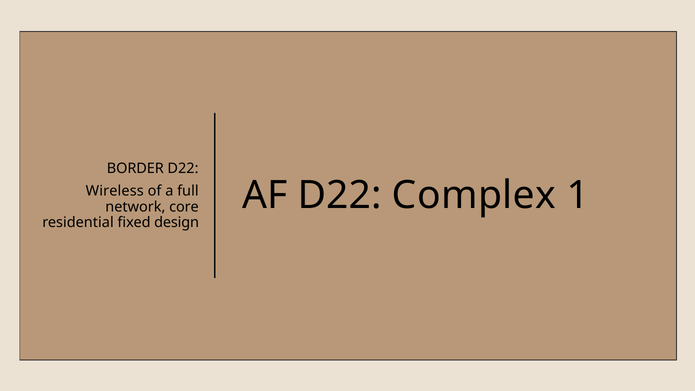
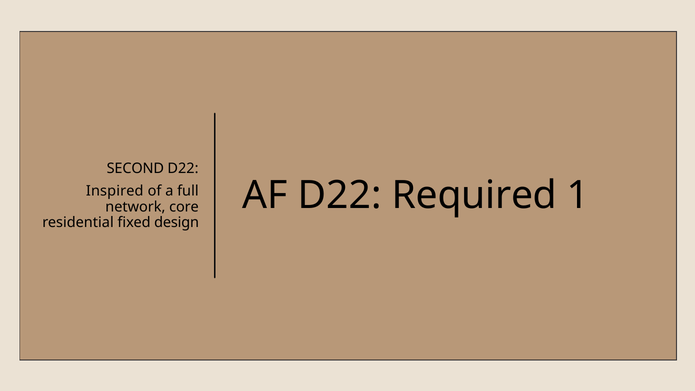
BORDER: BORDER -> SECOND
Complex: Complex -> Required
Wireless: Wireless -> Inspired
